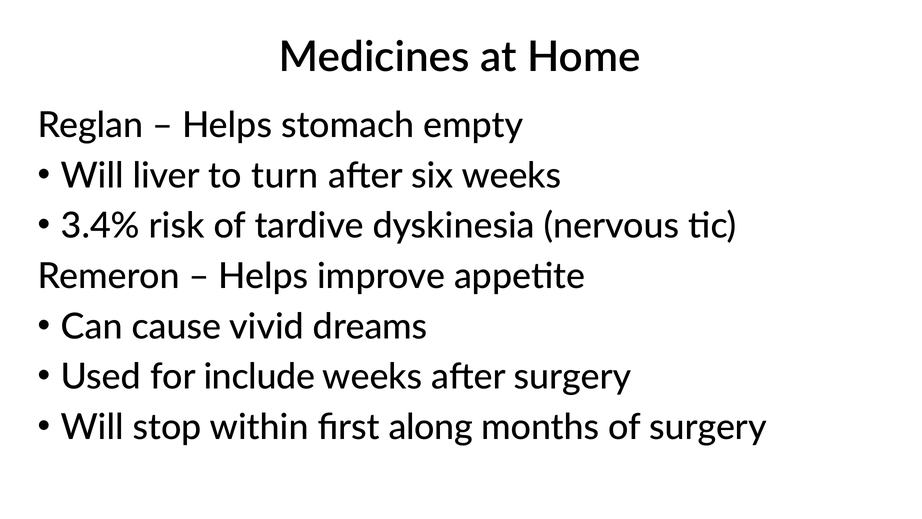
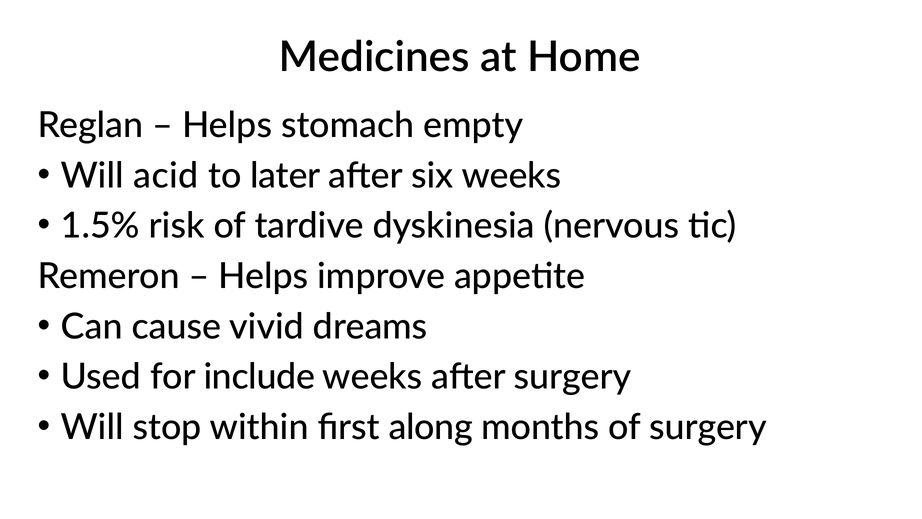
liver: liver -> acid
turn: turn -> later
3.4%: 3.4% -> 1.5%
